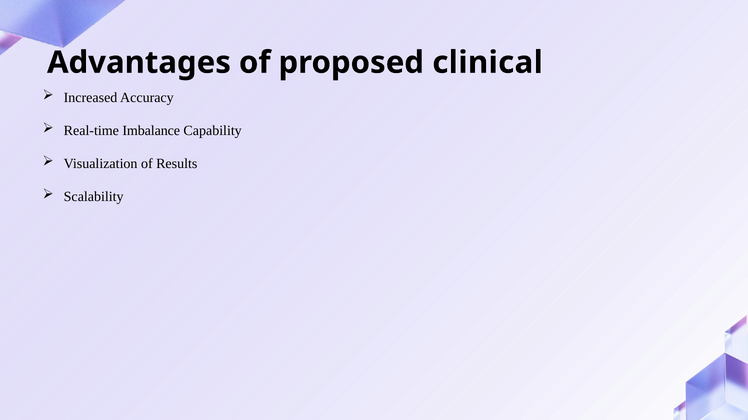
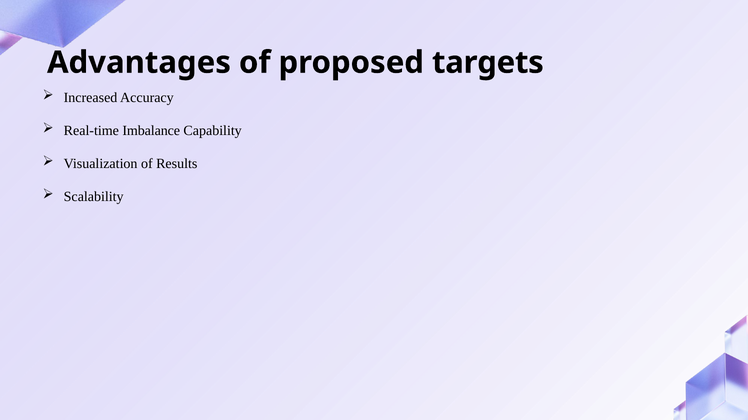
clinical: clinical -> targets
